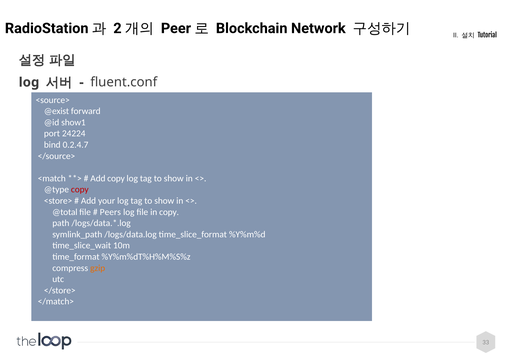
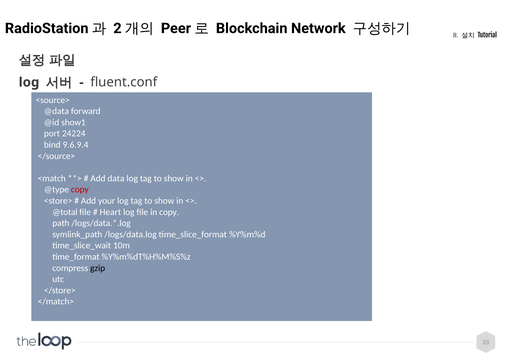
@exist: @exist -> @data
0.2.4.7: 0.2.4.7 -> 9.6.9.4
Add copy: copy -> data
Peers: Peers -> Heart
gzip colour: orange -> black
